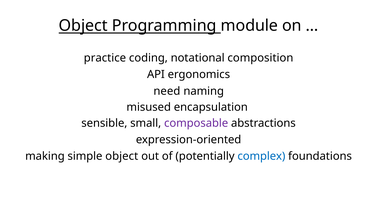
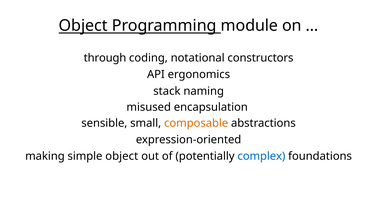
practice: practice -> through
composition: composition -> constructors
need: need -> stack
composable colour: purple -> orange
